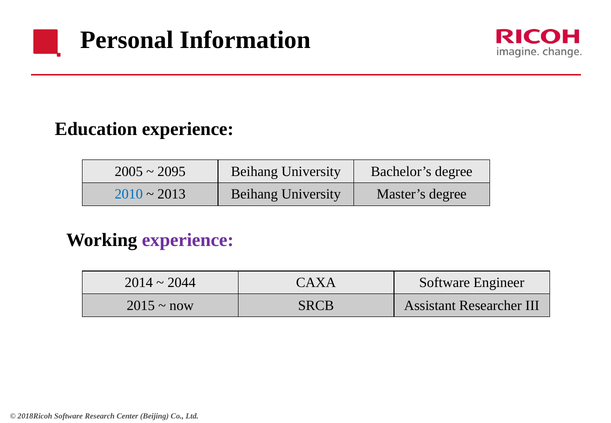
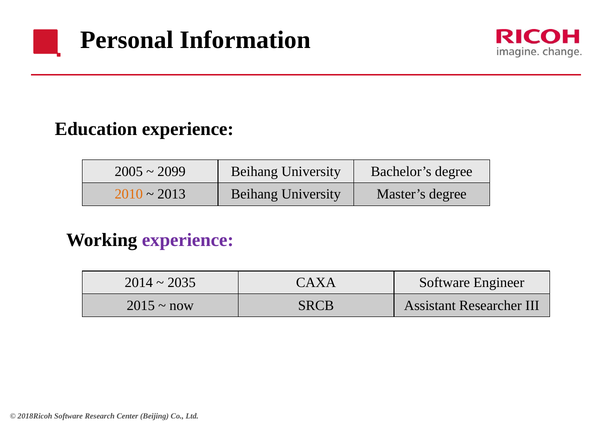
2095: 2095 -> 2099
2010 colour: blue -> orange
2044: 2044 -> 2035
